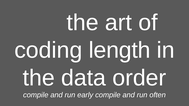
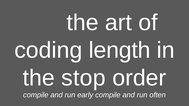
data: data -> stop
